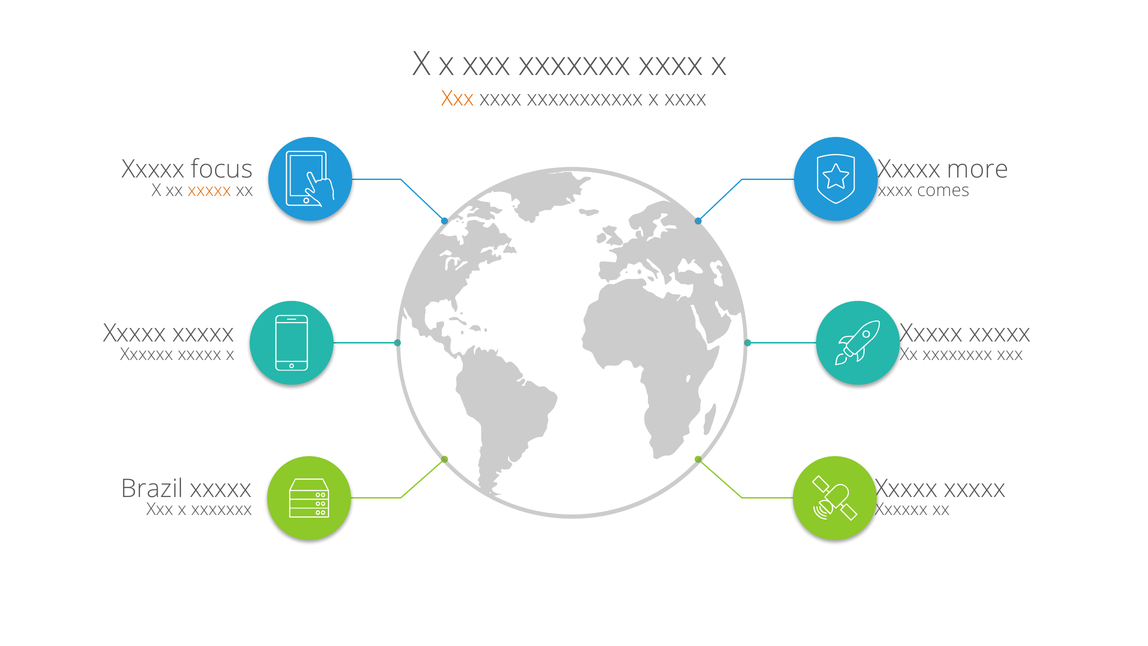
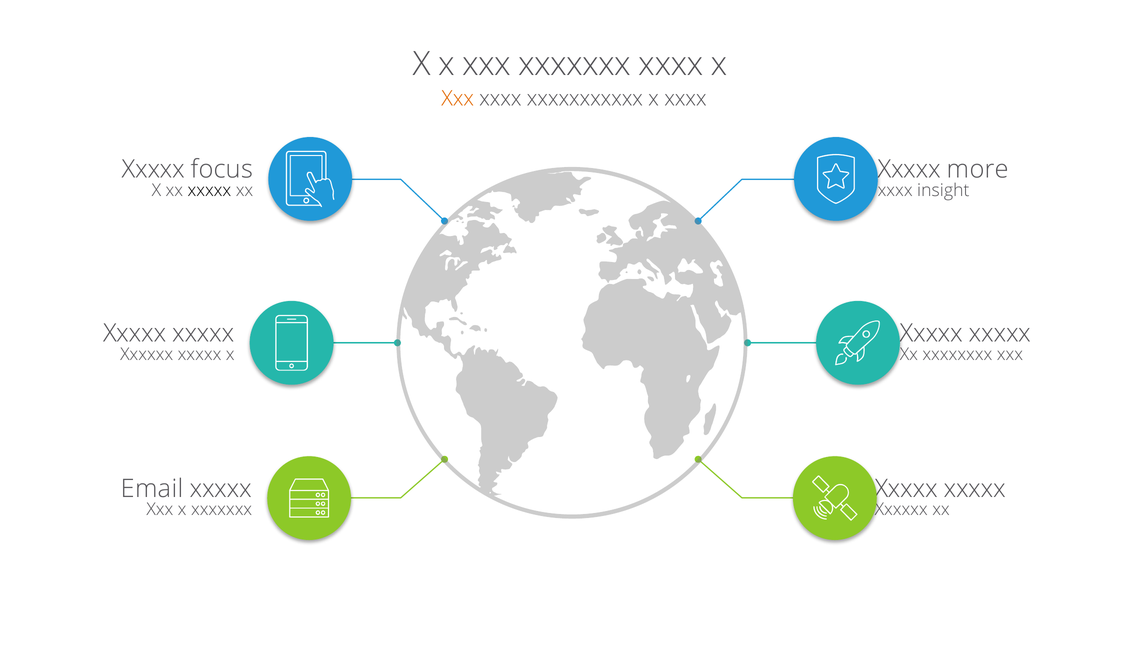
xxxxx at (209, 190) colour: orange -> black
comes: comes -> insight
Brazil: Brazil -> Email
